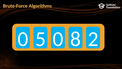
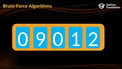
5: 5 -> 9
8: 8 -> 1
